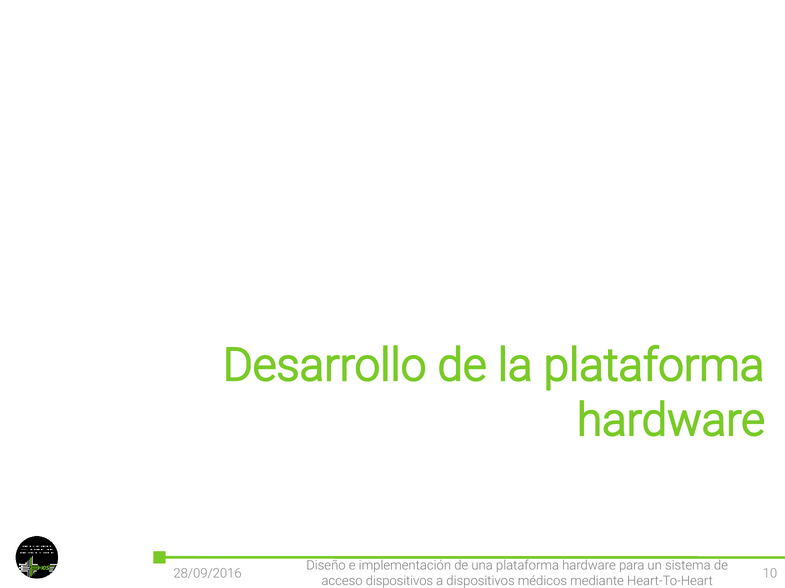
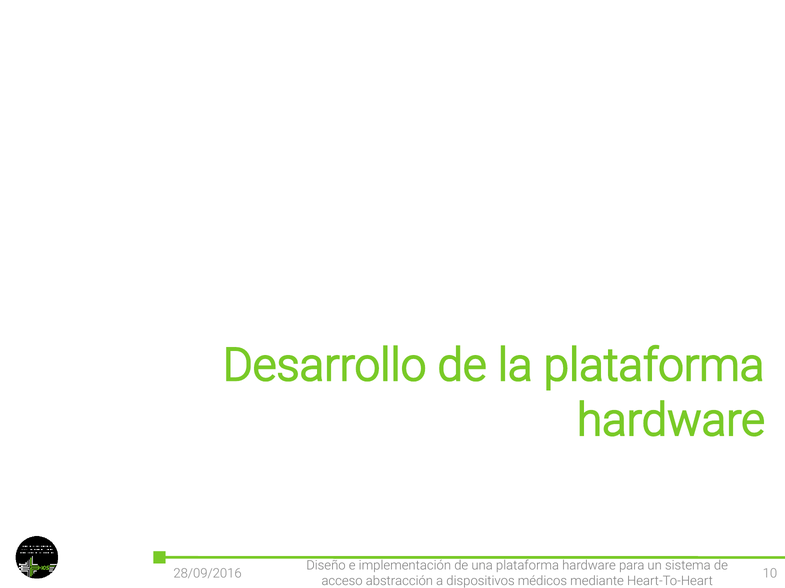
acceso dispositivos: dispositivos -> abstracción
